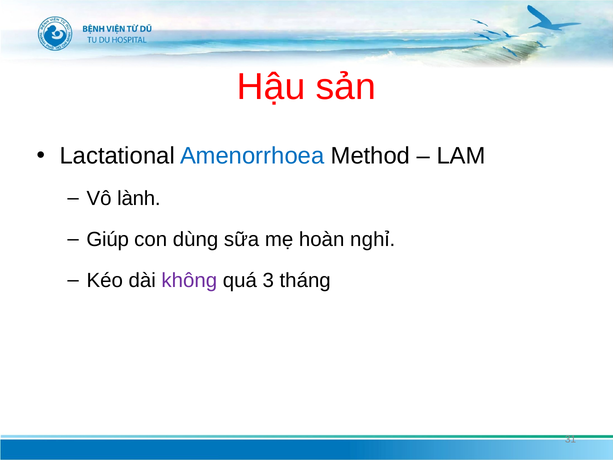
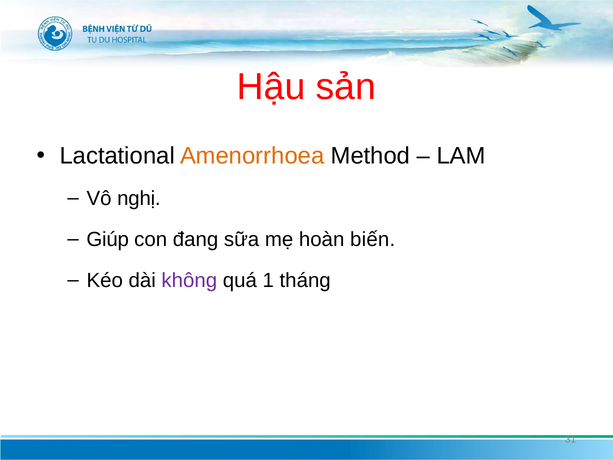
Amenorrhoea colour: blue -> orange
lành: lành -> nghị
dùng: dùng -> đang
nghỉ: nghỉ -> biến
3: 3 -> 1
